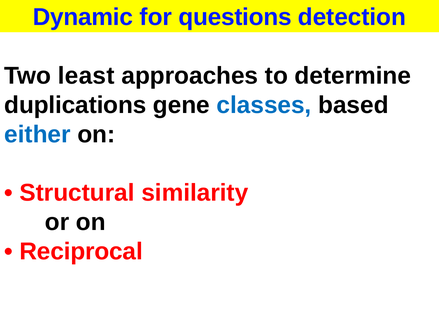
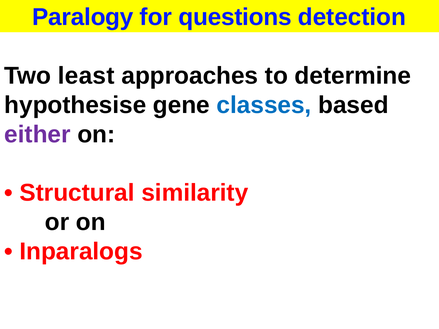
Dynamic: Dynamic -> Paralogy
duplications: duplications -> hypothesise
either colour: blue -> purple
Reciprocal: Reciprocal -> Inparalogs
